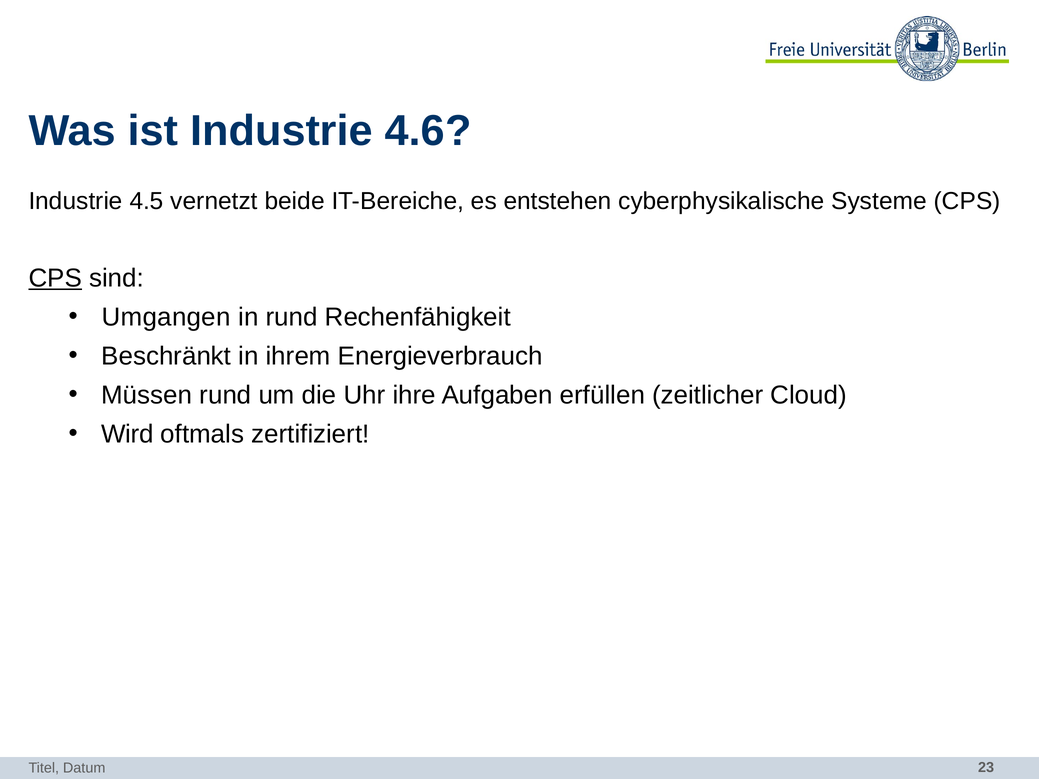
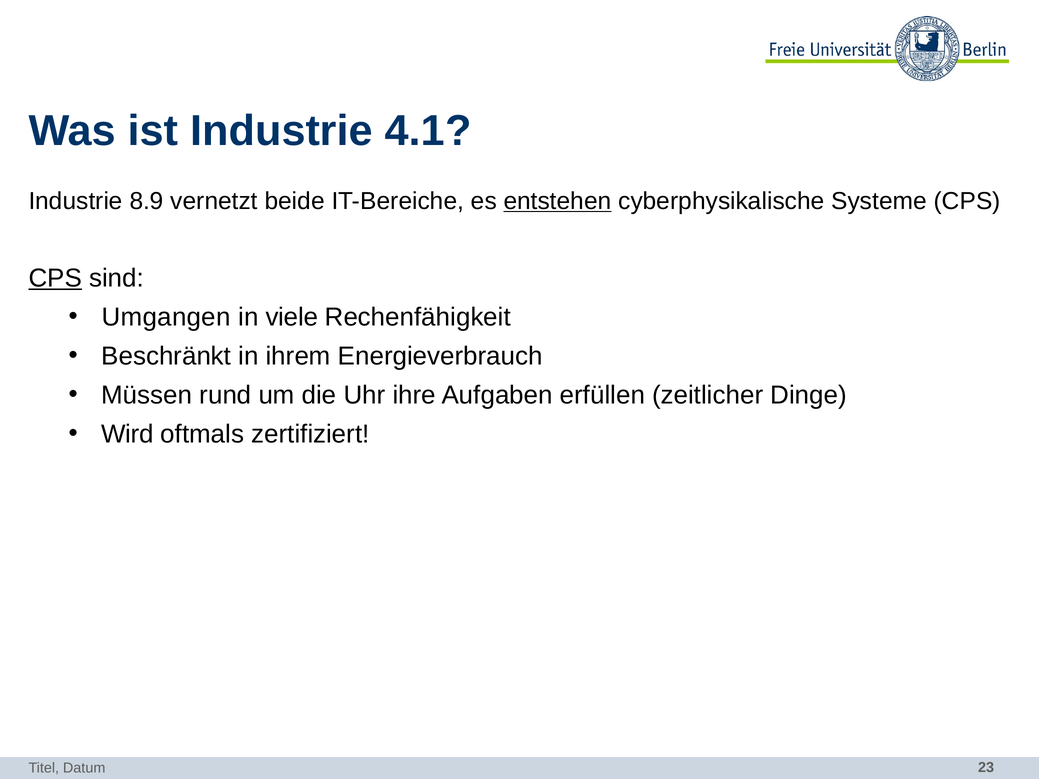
4.6: 4.6 -> 4.1
4.5: 4.5 -> 8.9
entstehen underline: none -> present
in rund: rund -> viele
Cloud: Cloud -> Dinge
